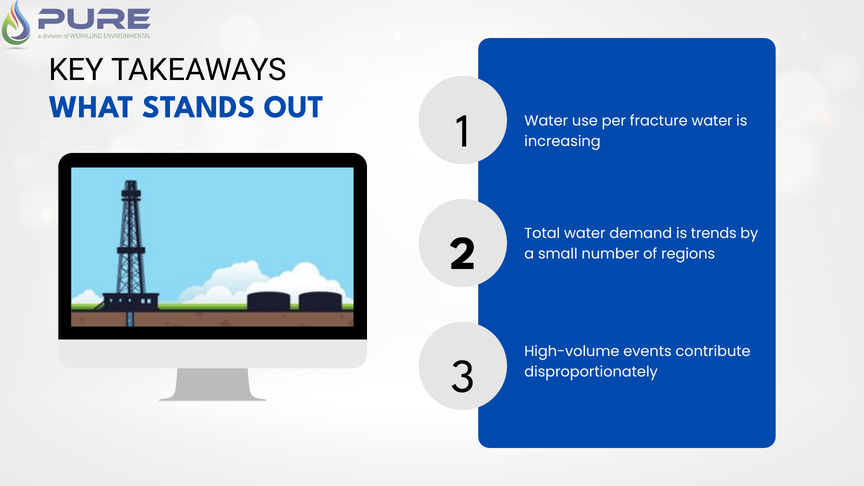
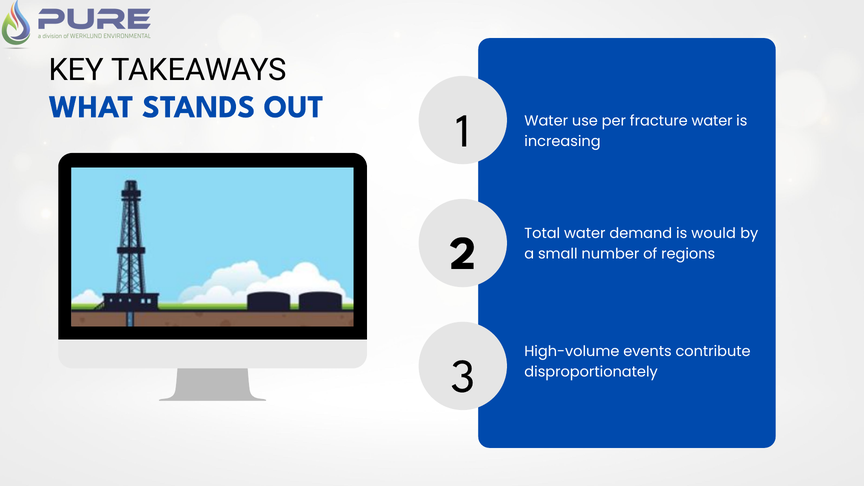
trends: trends -> would
